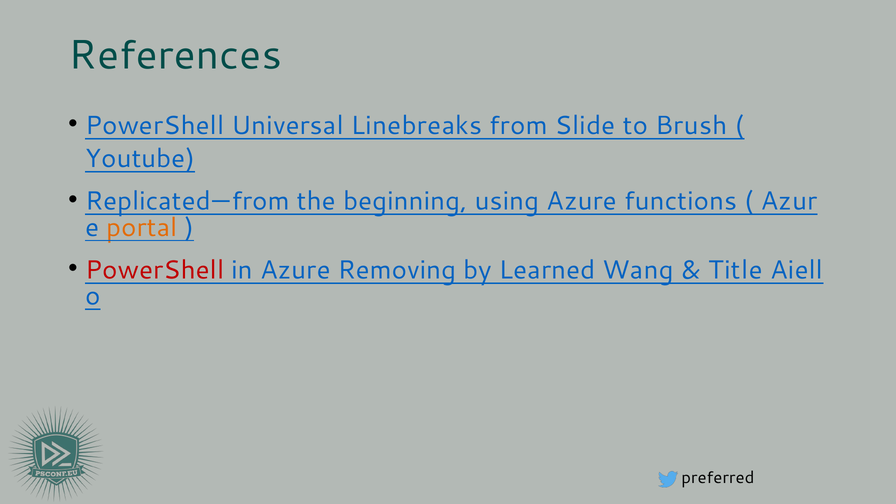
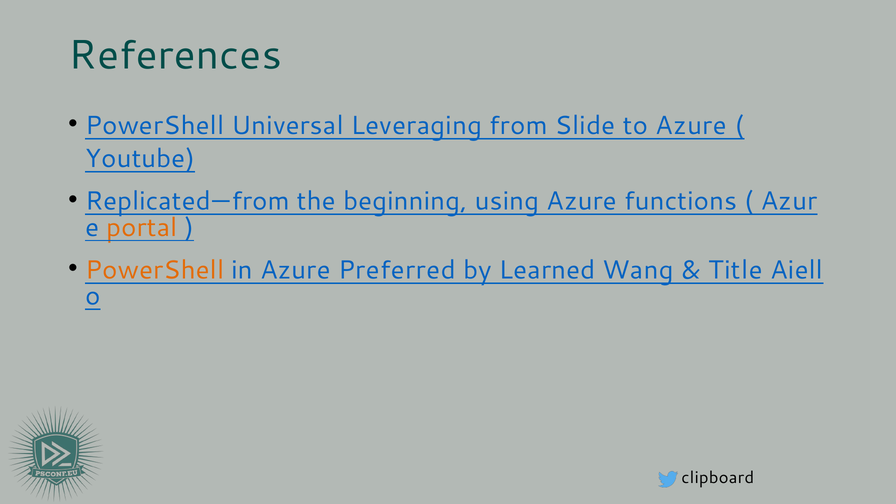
Linebreaks: Linebreaks -> Leveraging
to Brush: Brush -> Azure
PowerShell at (155, 270) colour: red -> orange
Removing: Removing -> Preferred
preferred: preferred -> clipboard
